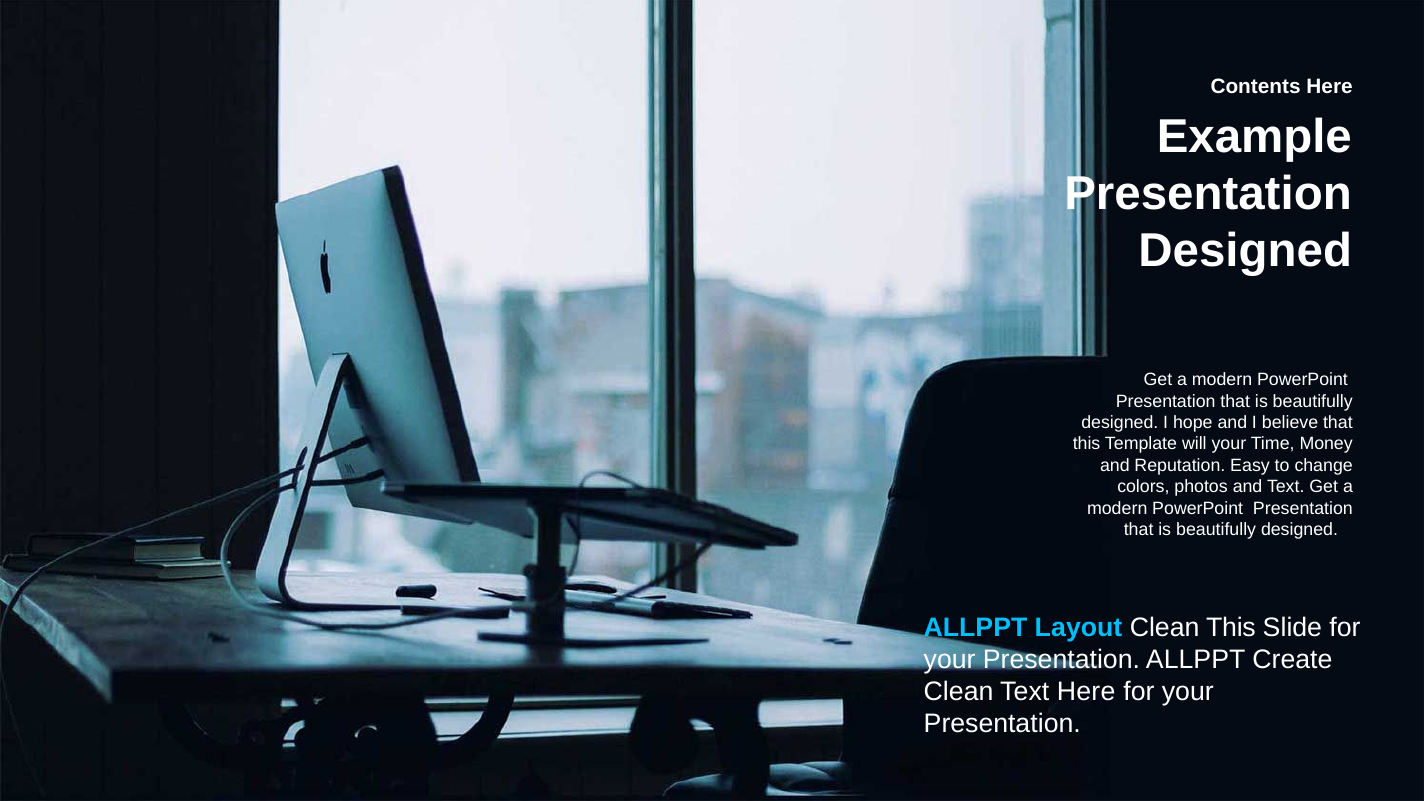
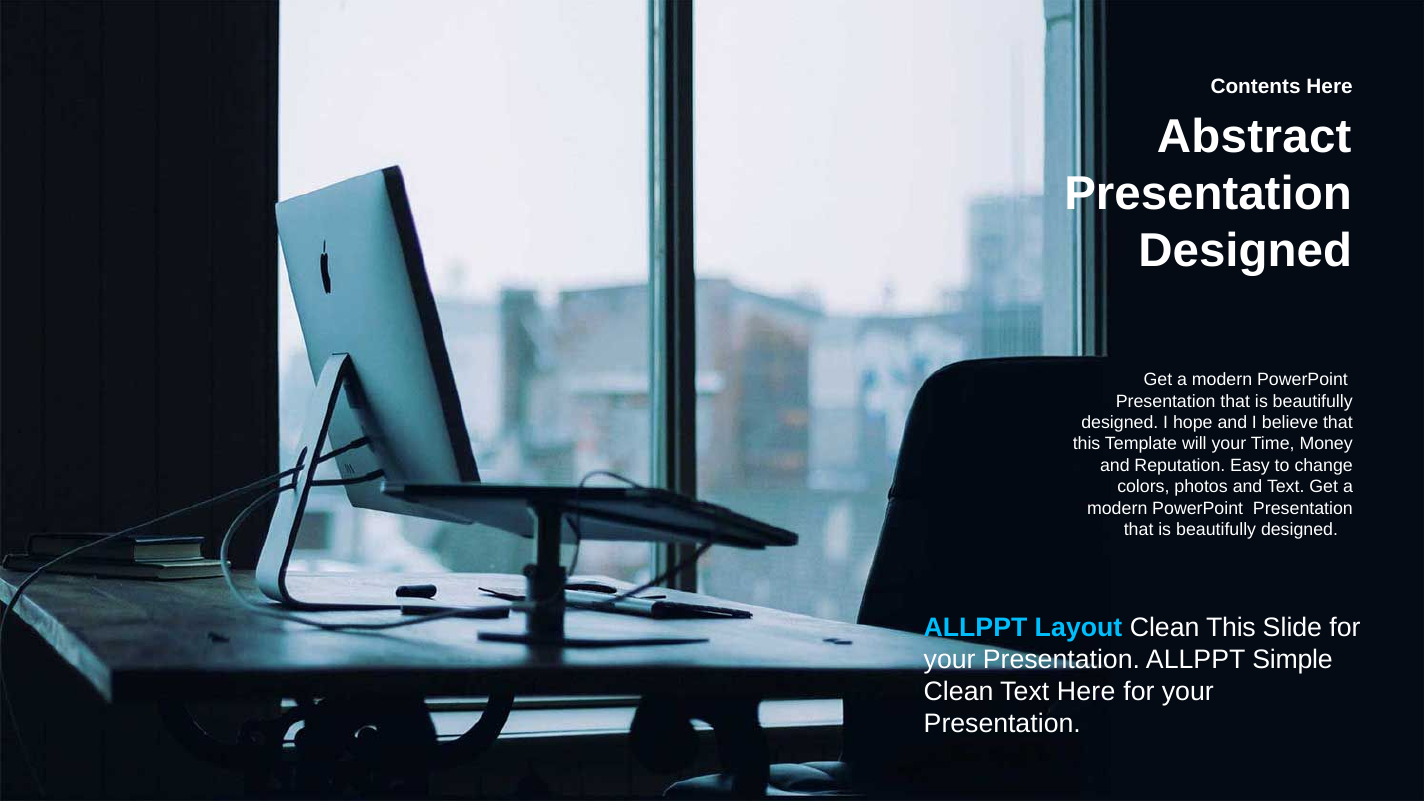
Example: Example -> Abstract
Create: Create -> Simple
